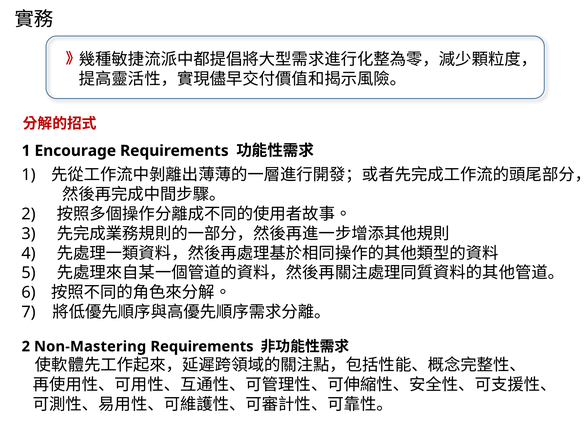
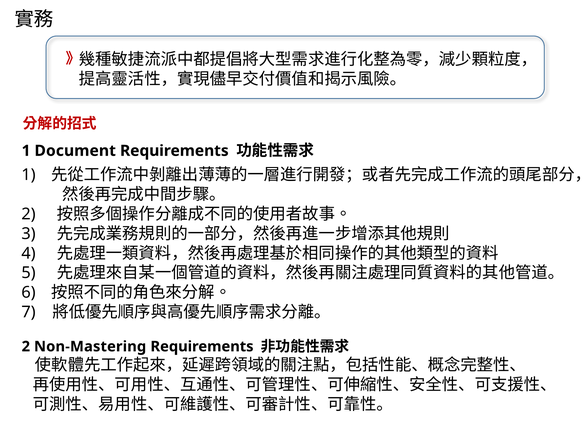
Encourage: Encourage -> Document
